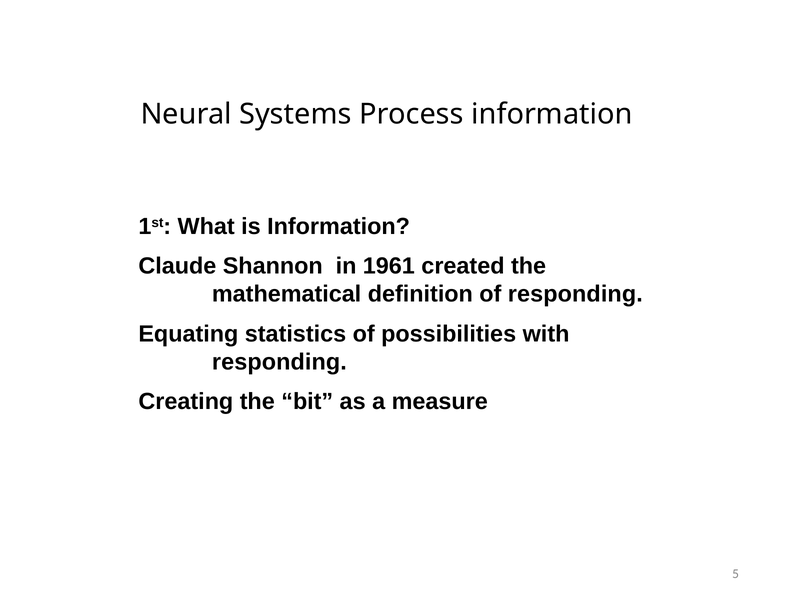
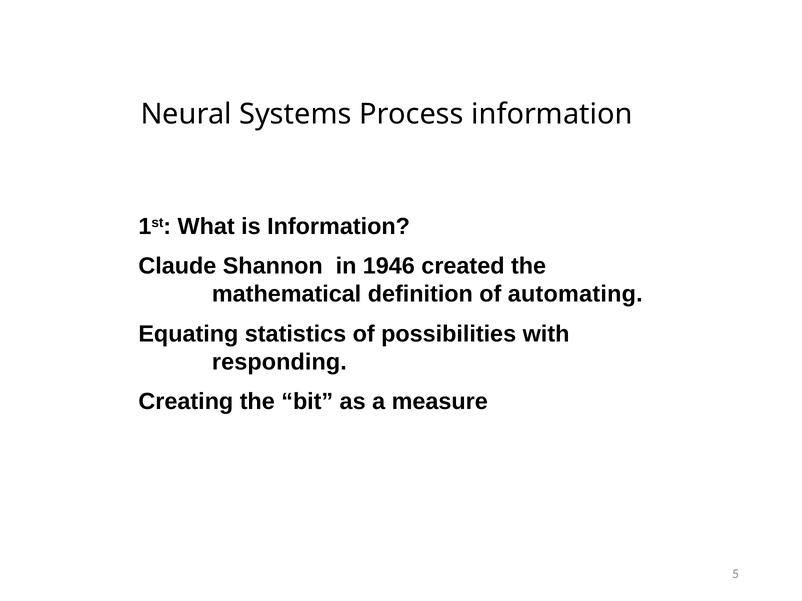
1961: 1961 -> 1946
of responding: responding -> automating
